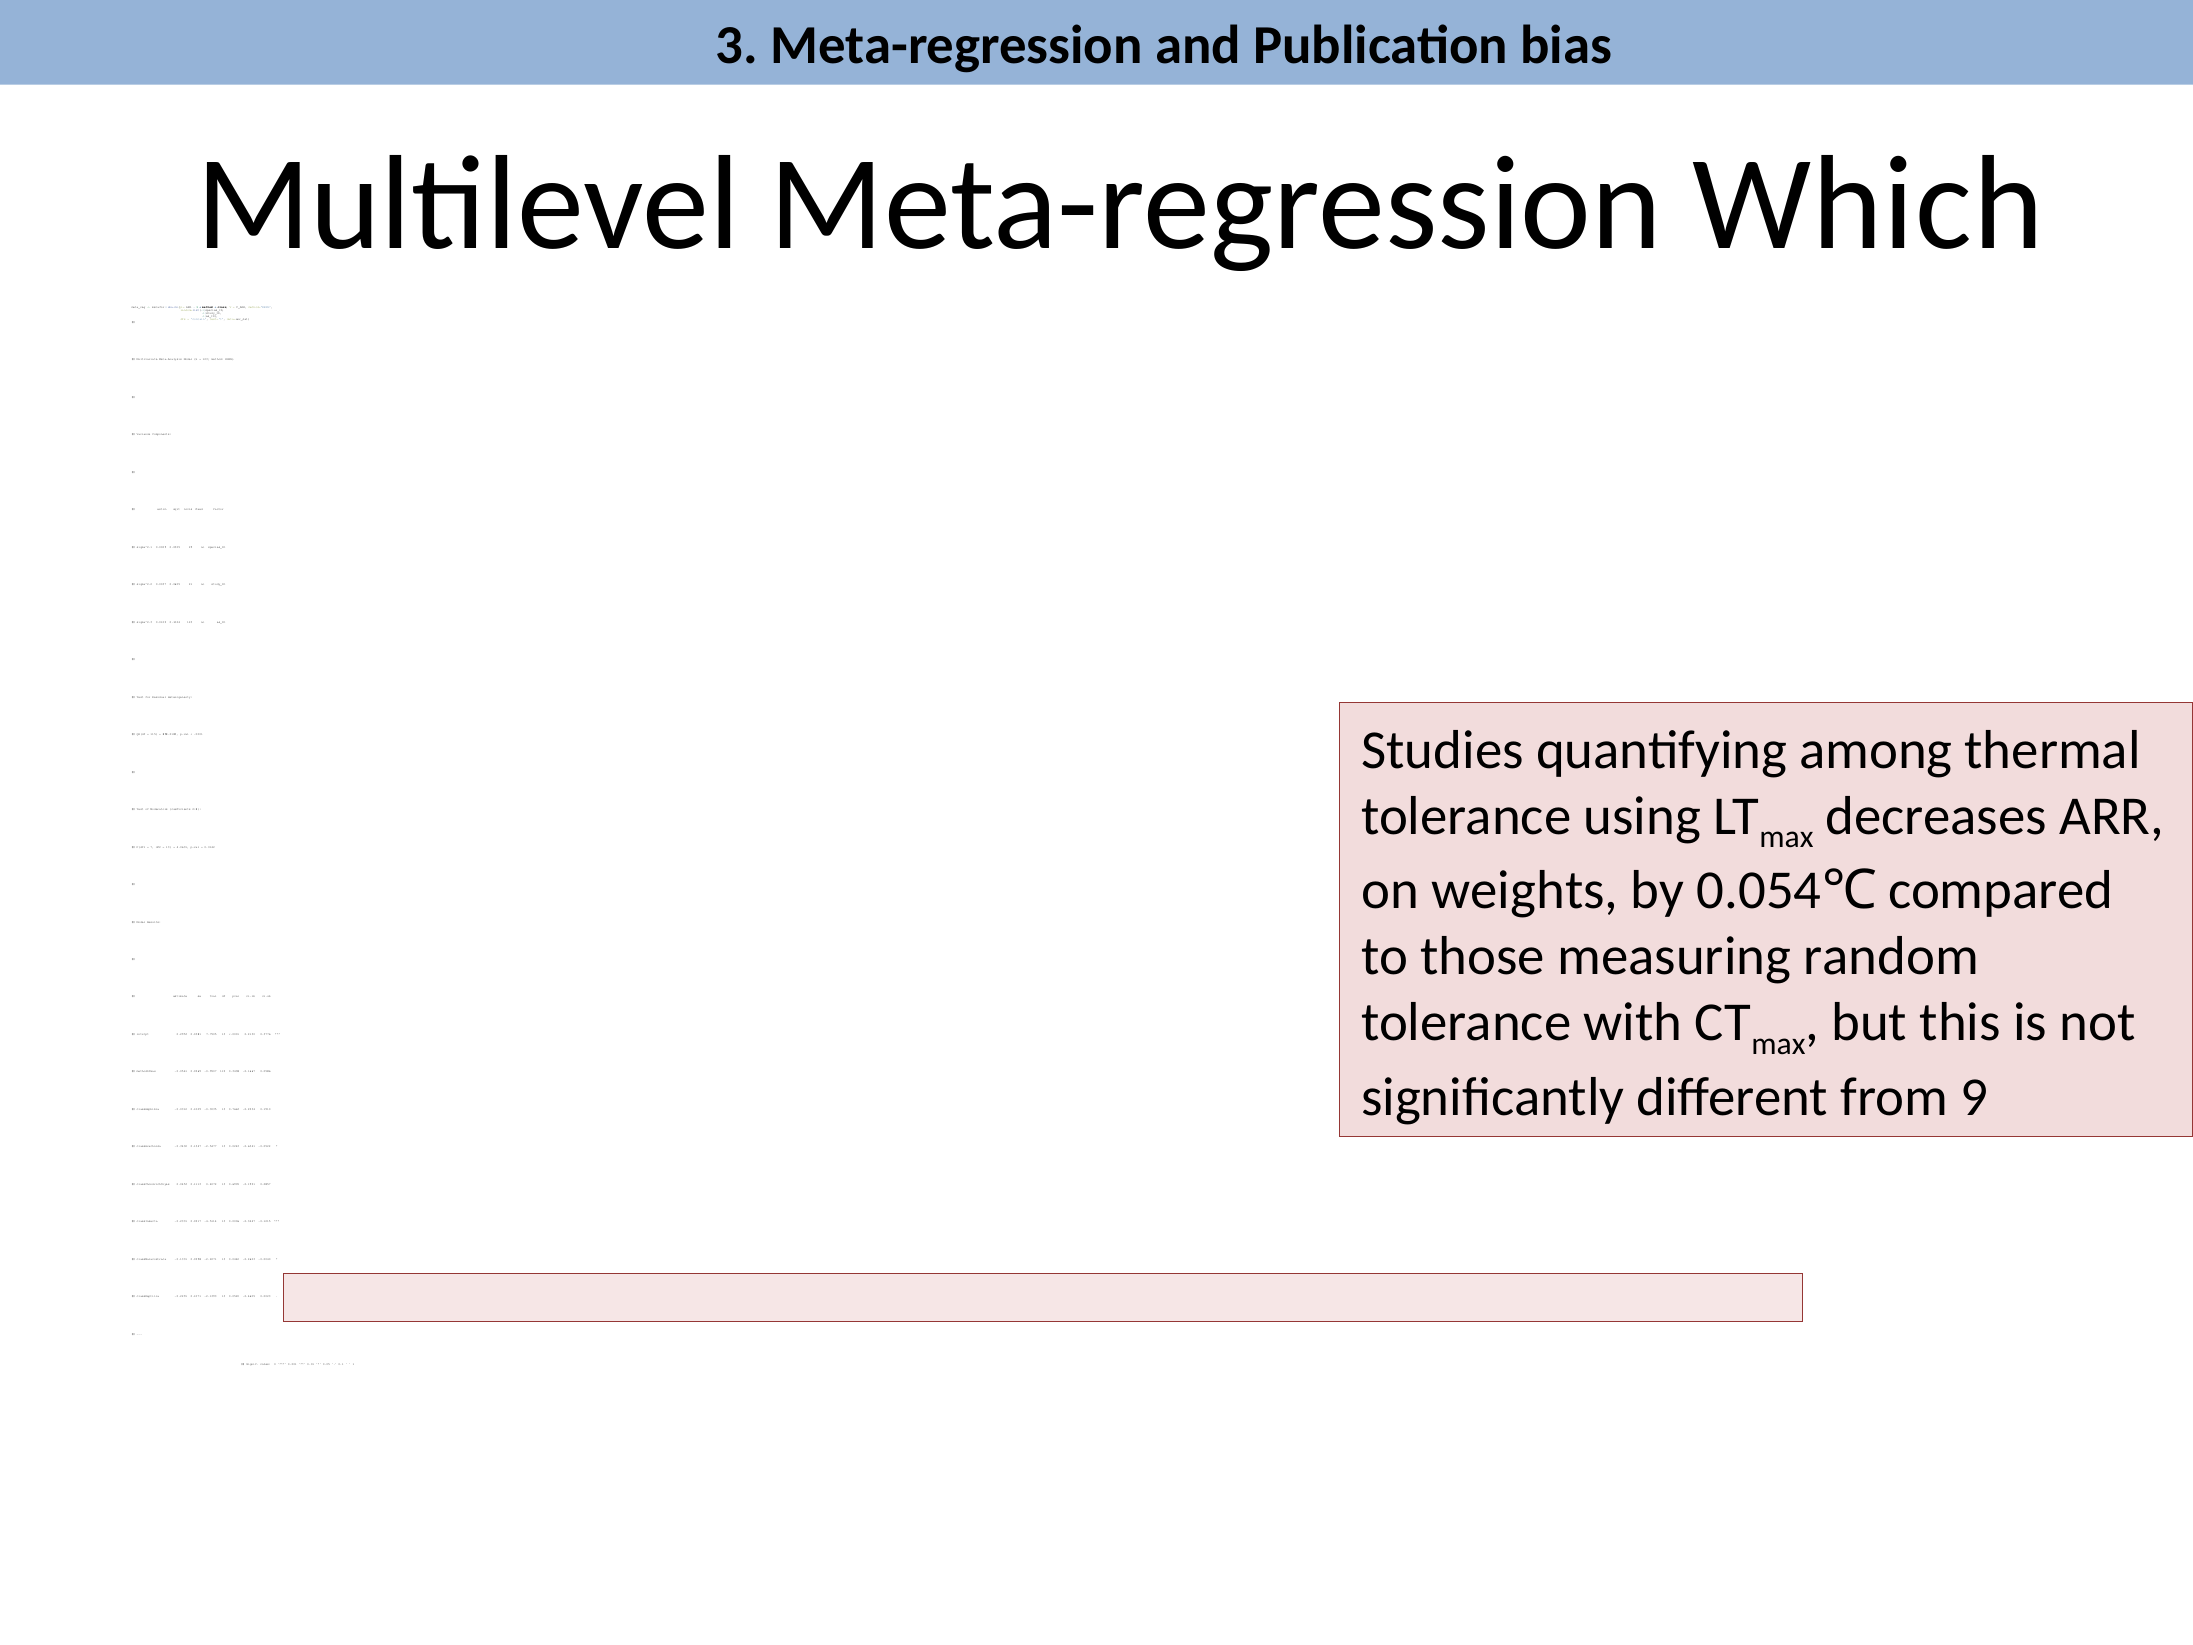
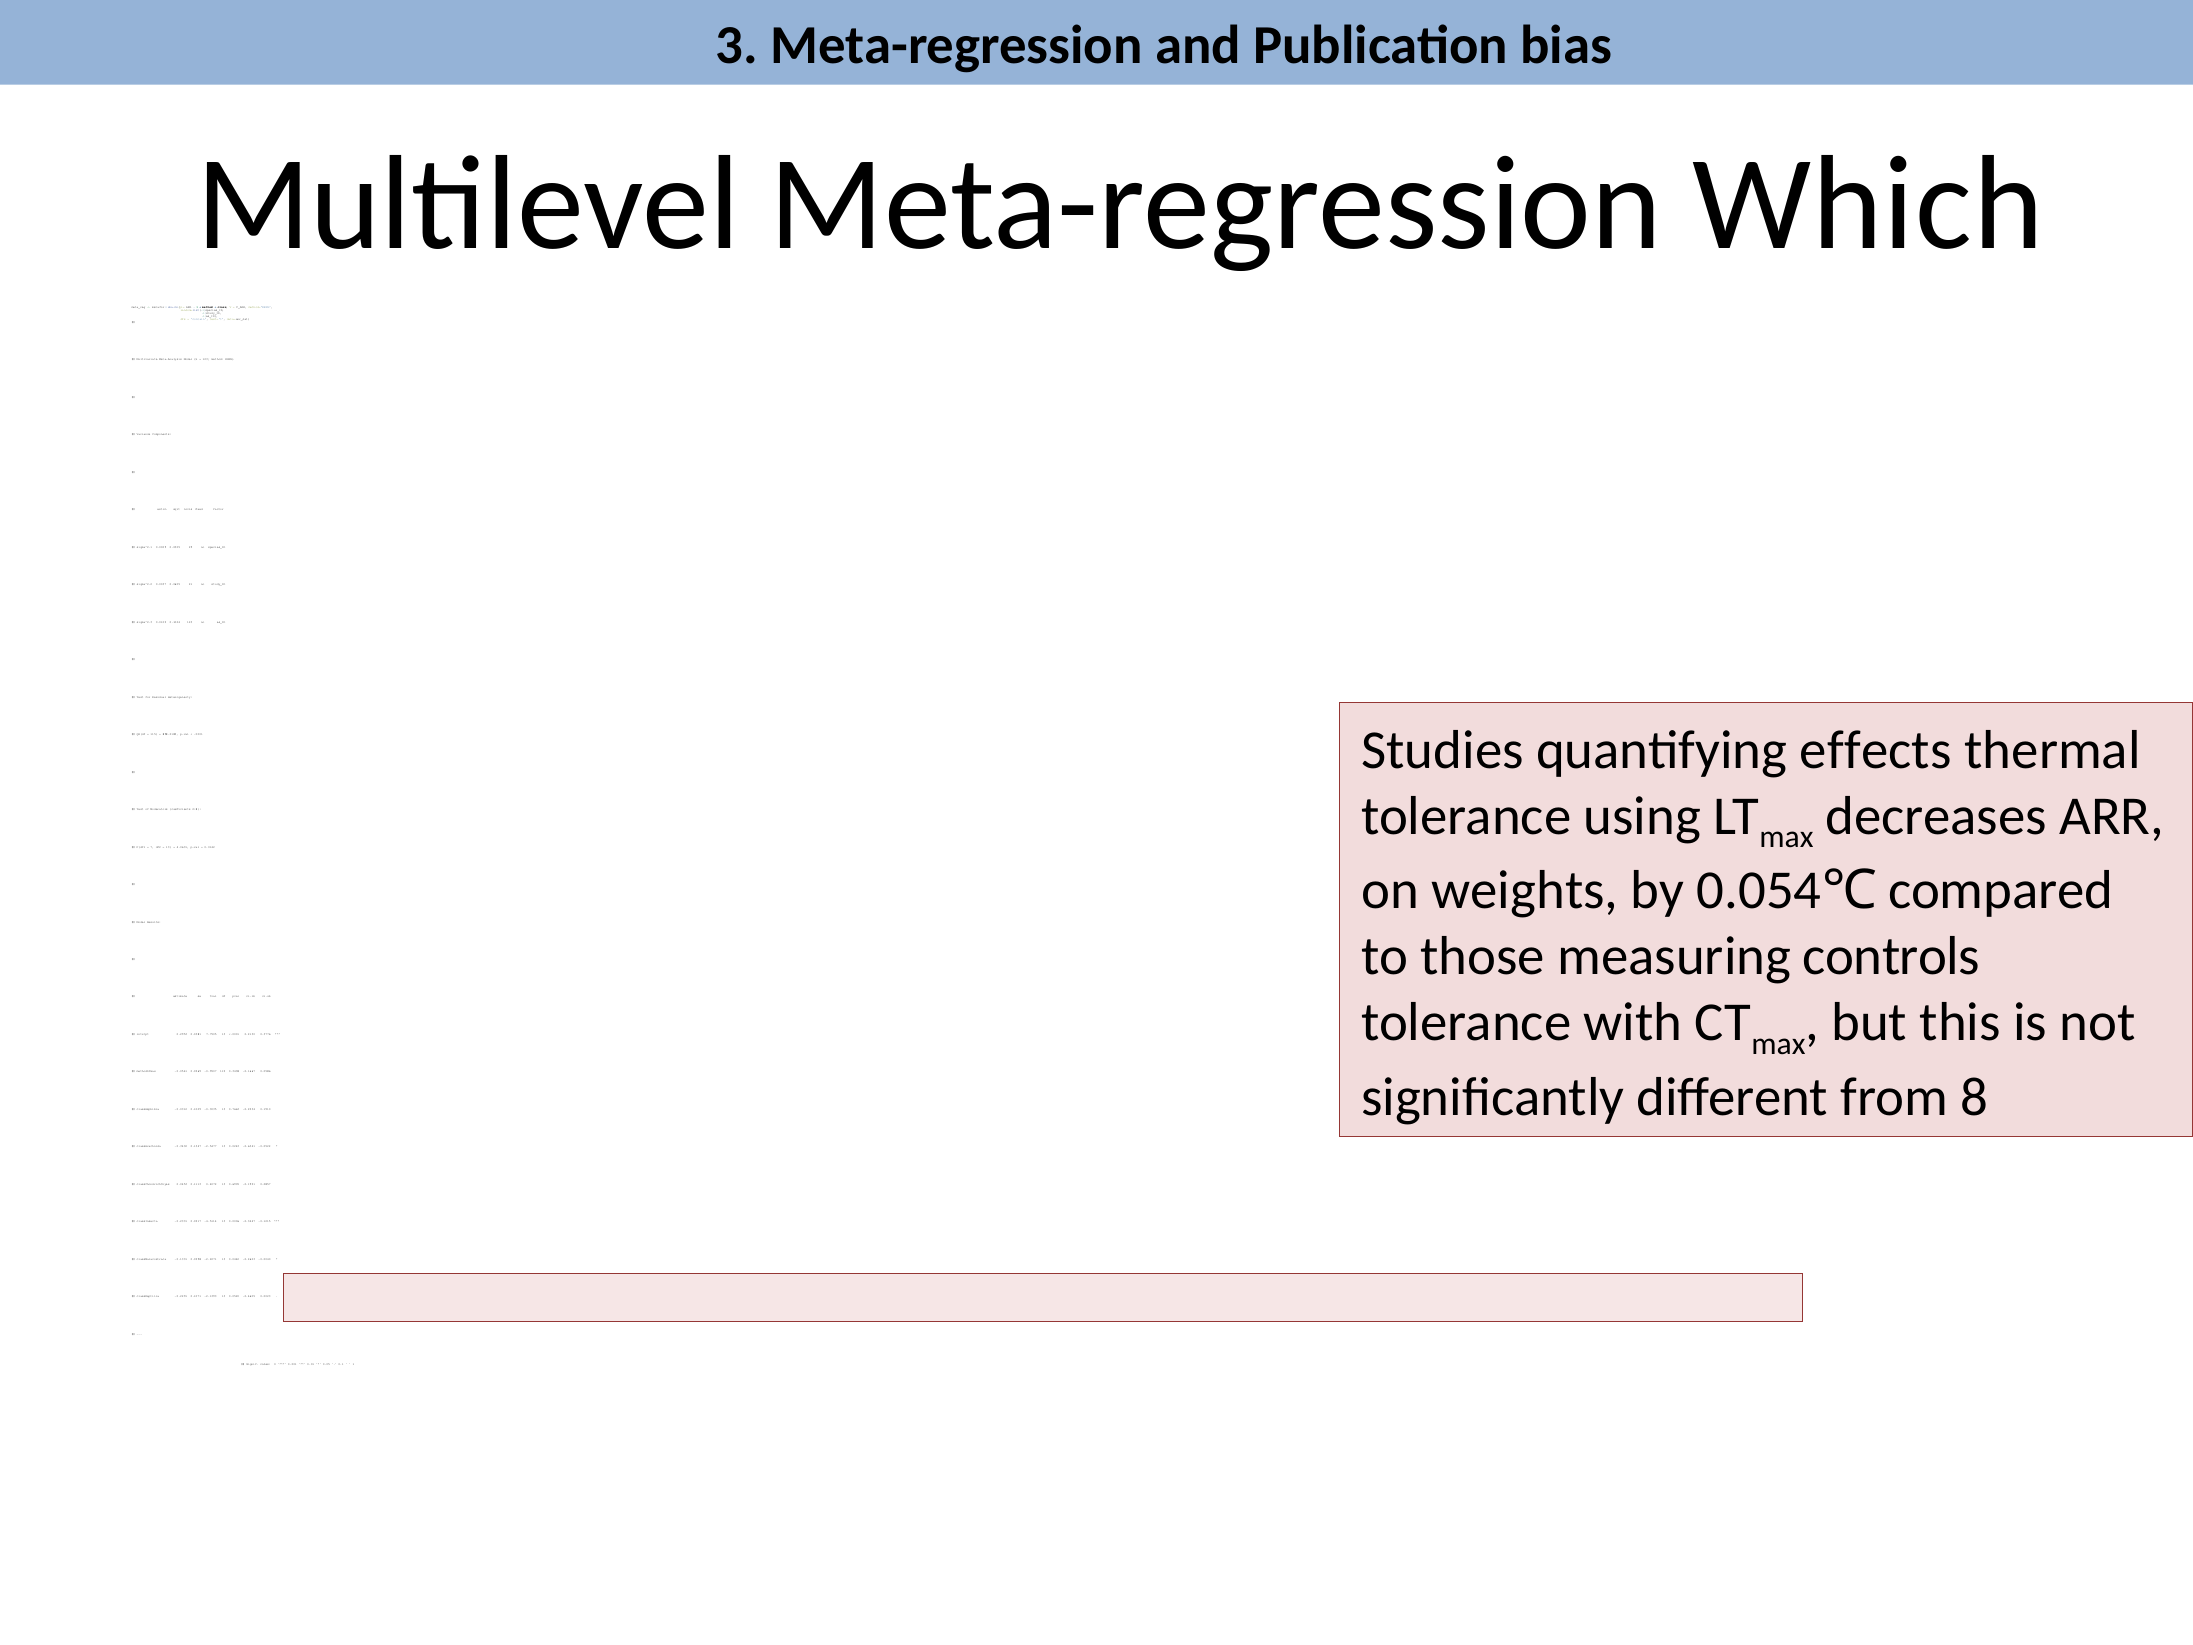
among: among -> effects
random: random -> controls
9: 9 -> 8
